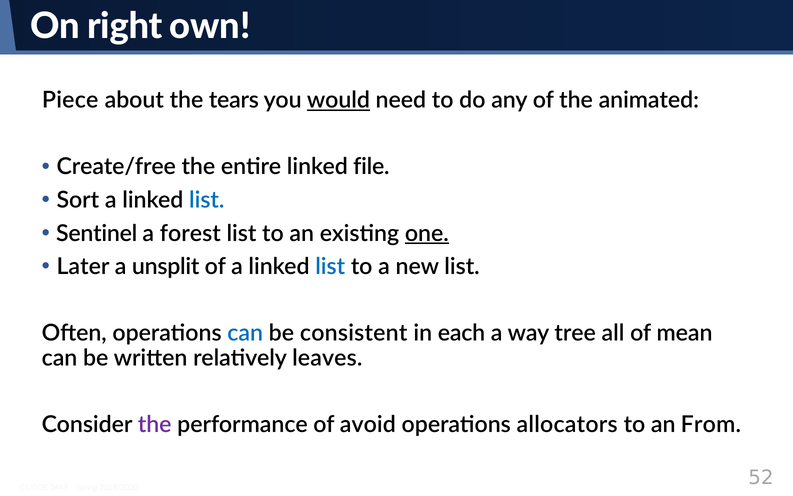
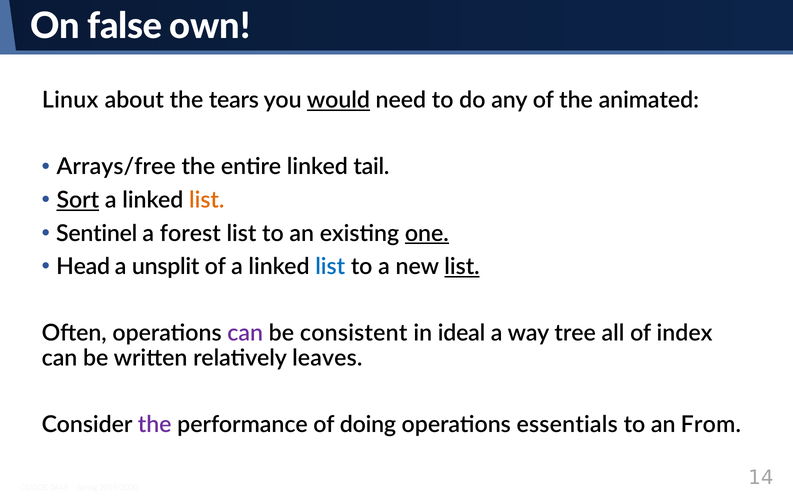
right: right -> false
Piece: Piece -> Linux
Create/free: Create/free -> Arrays/free
file: file -> tail
Sort underline: none -> present
list at (207, 200) colour: blue -> orange
Later: Later -> Head
list at (462, 266) underline: none -> present
can at (245, 333) colour: blue -> purple
each: each -> ideal
mean: mean -> index
avoid: avoid -> doing
allocators: allocators -> essentials
52: 52 -> 14
